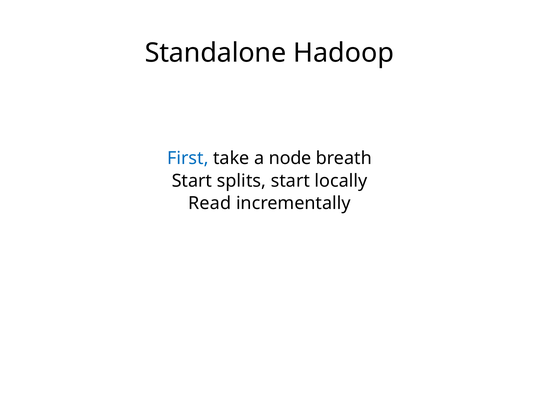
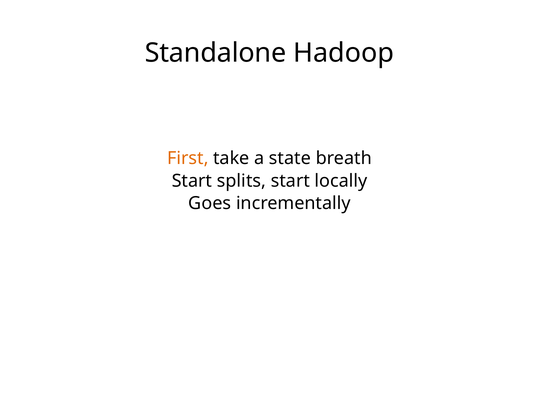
First colour: blue -> orange
node: node -> state
Read: Read -> Goes
